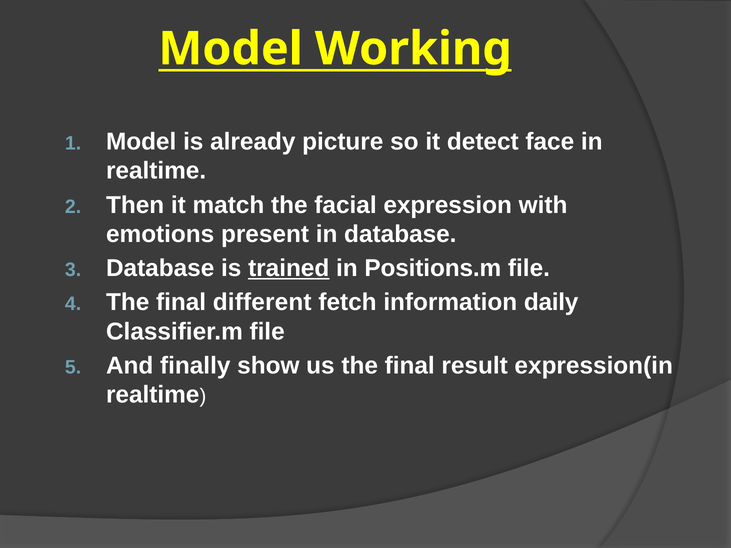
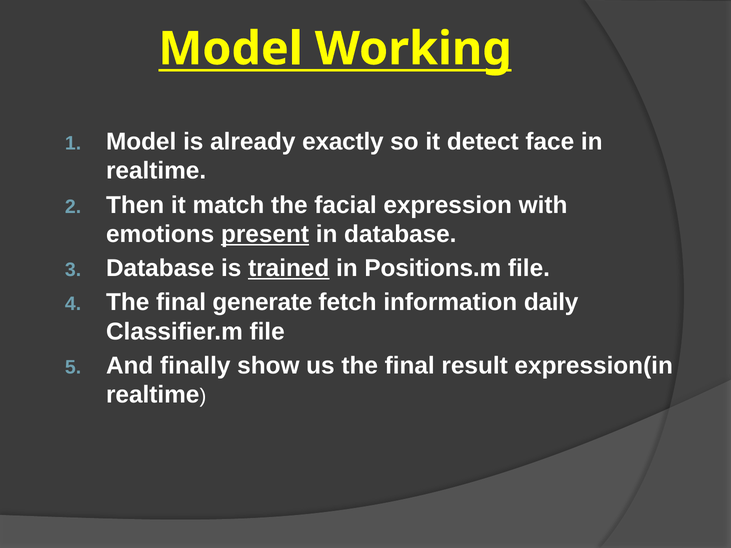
picture: picture -> exactly
present underline: none -> present
different: different -> generate
